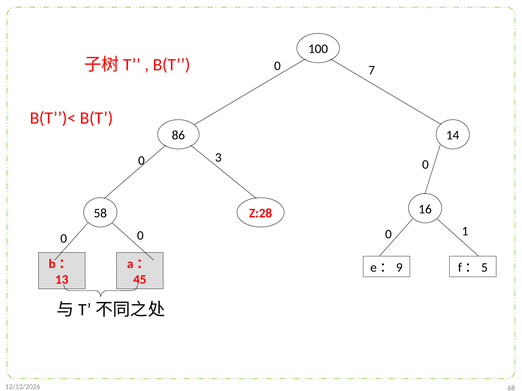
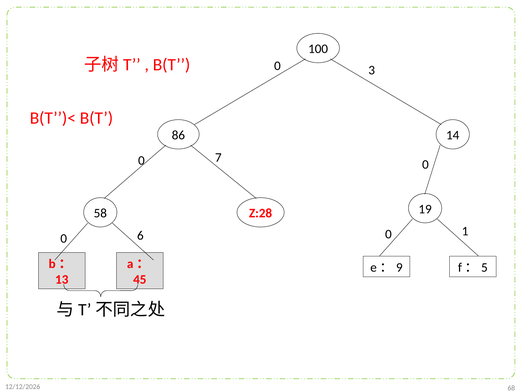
7: 7 -> 3
3: 3 -> 7
16: 16 -> 19
0 0: 0 -> 6
